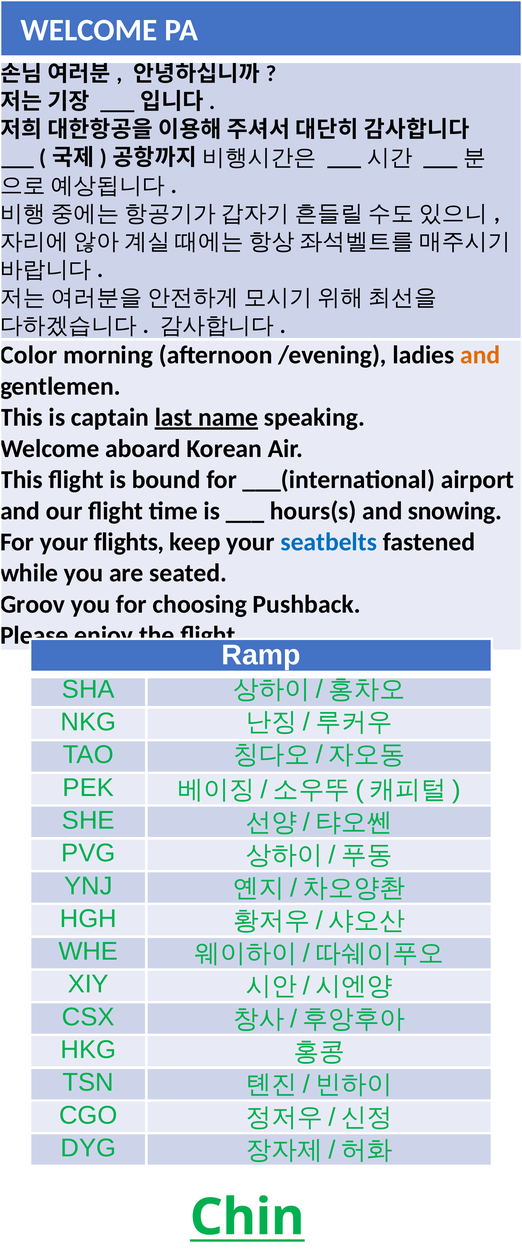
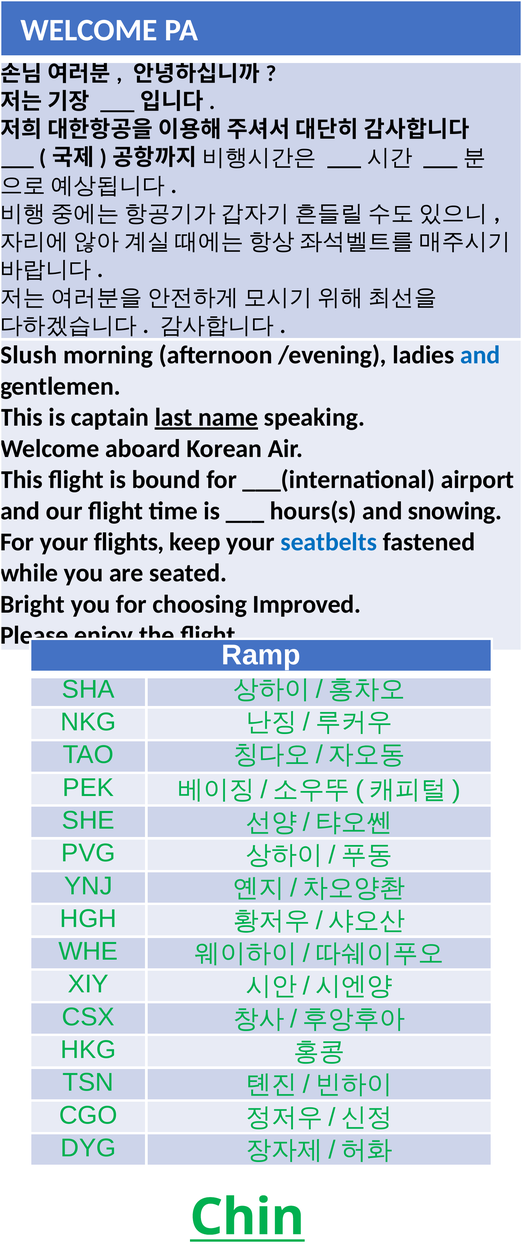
Color: Color -> Slush
and at (480, 355) colour: orange -> blue
Groov: Groov -> Bright
Pushback: Pushback -> Improved
